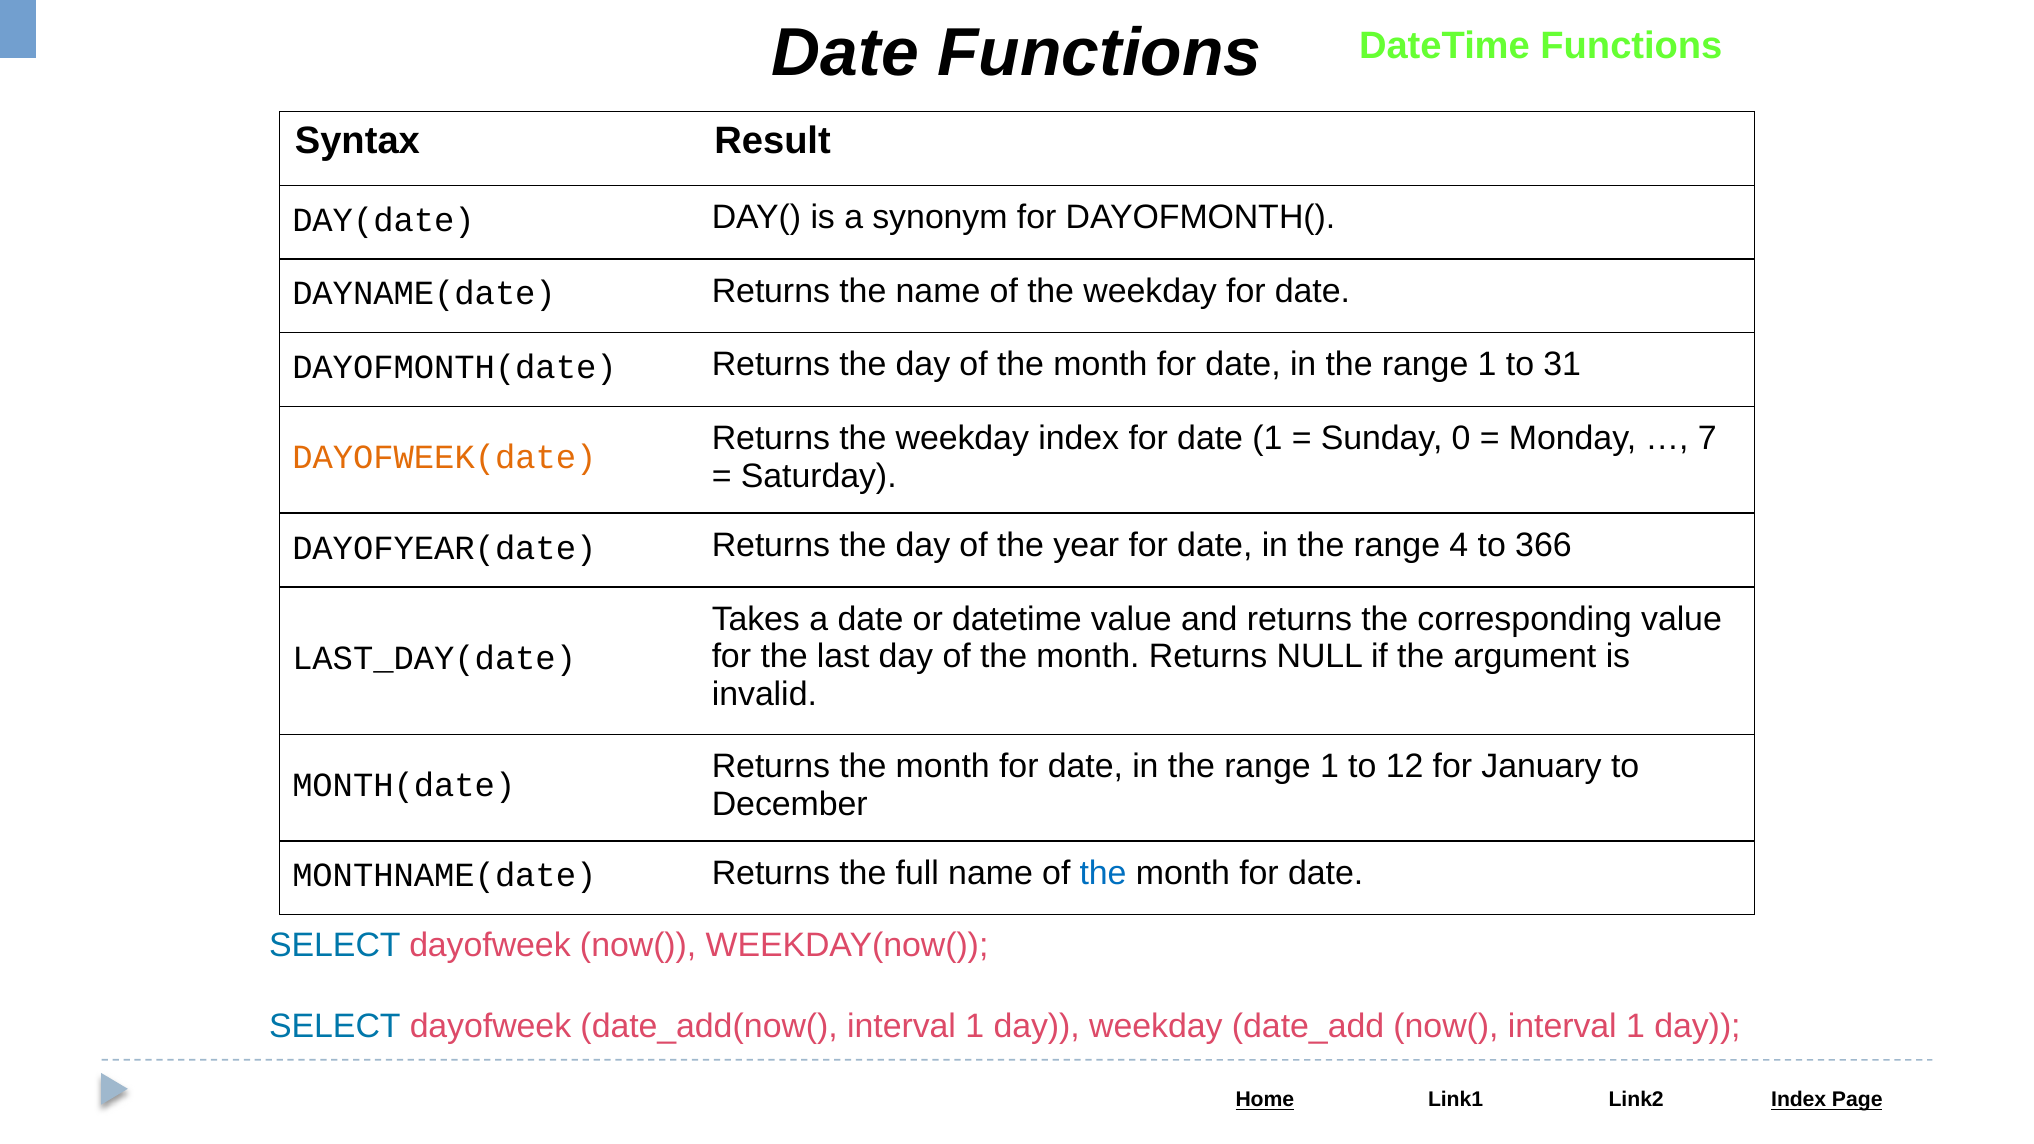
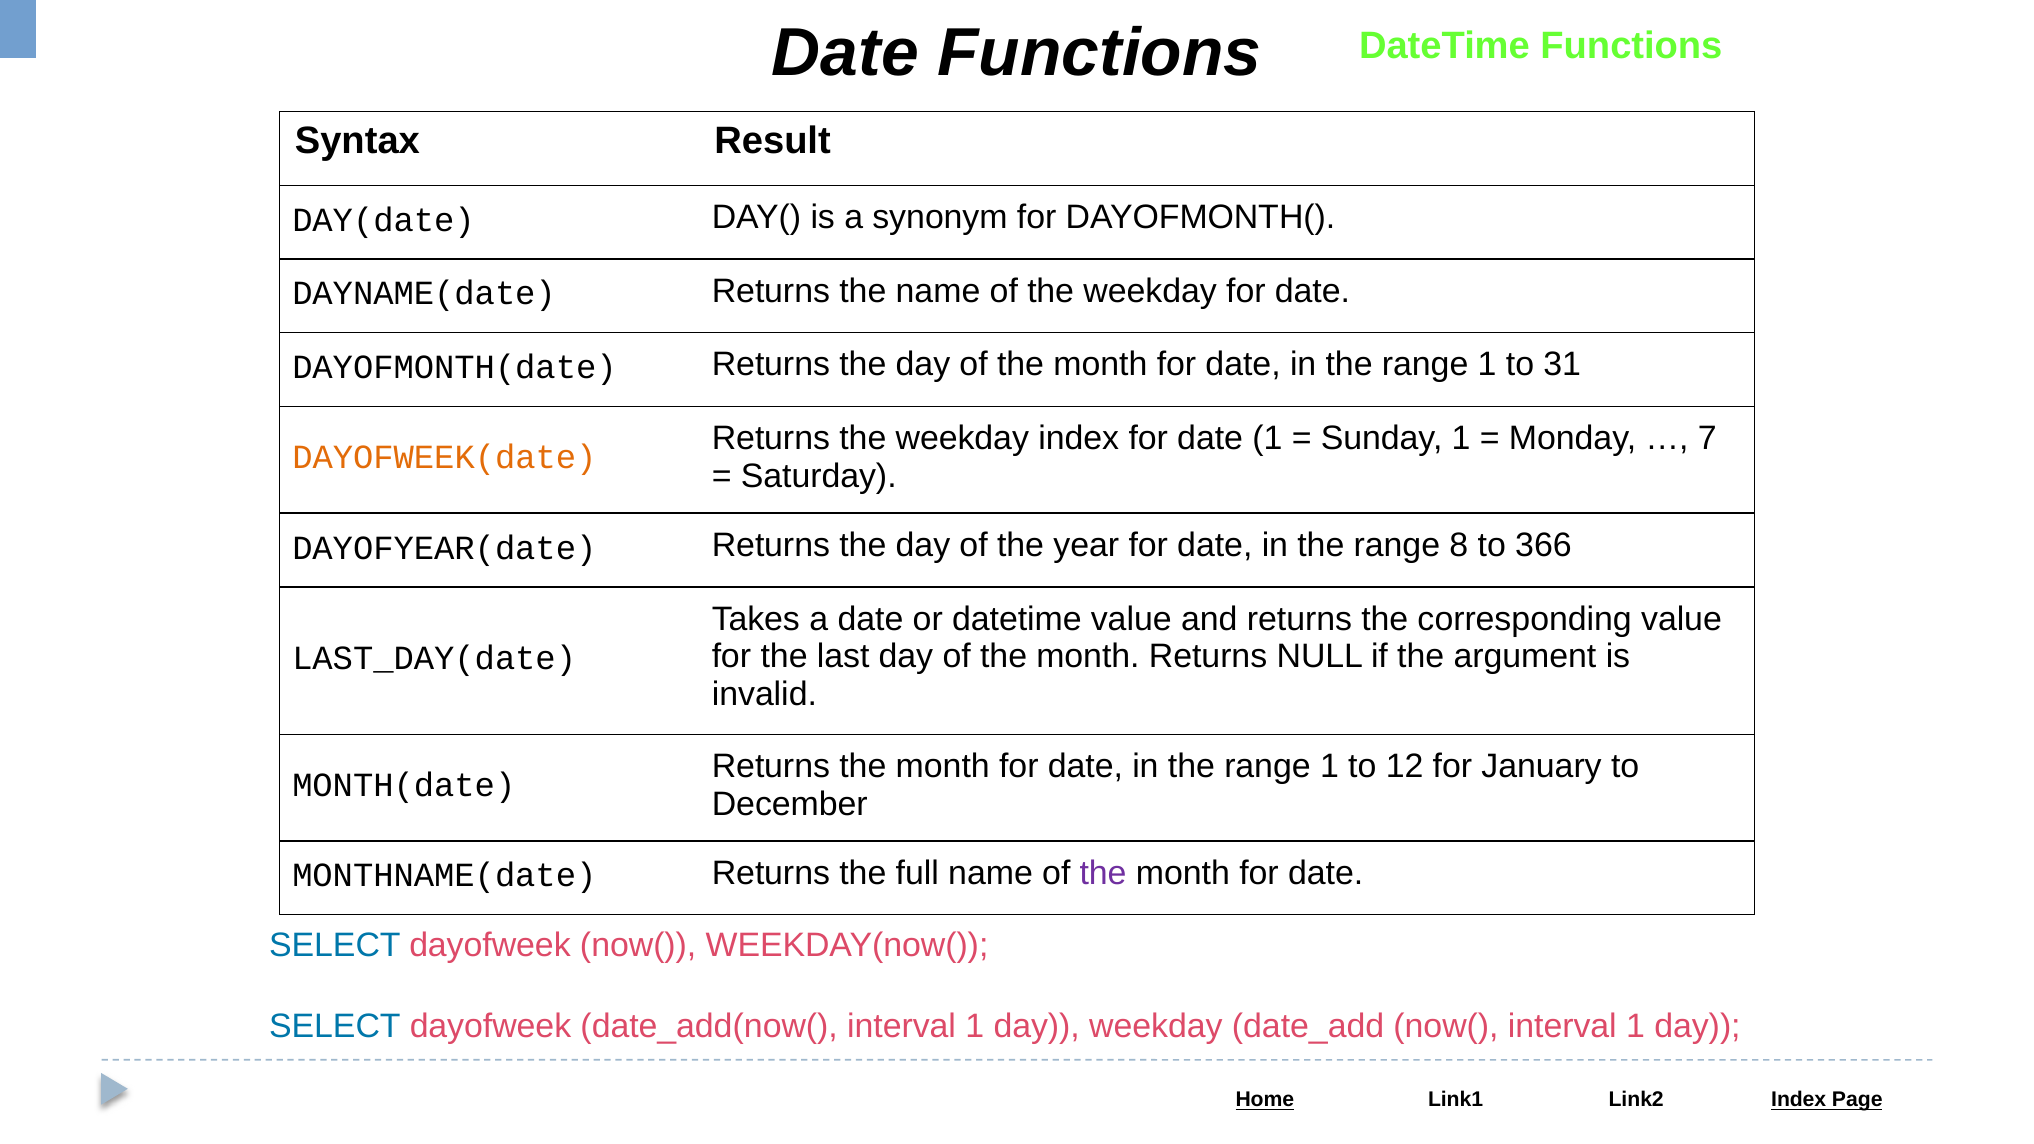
Sunday 0: 0 -> 1
4: 4 -> 8
the at (1103, 873) colour: blue -> purple
